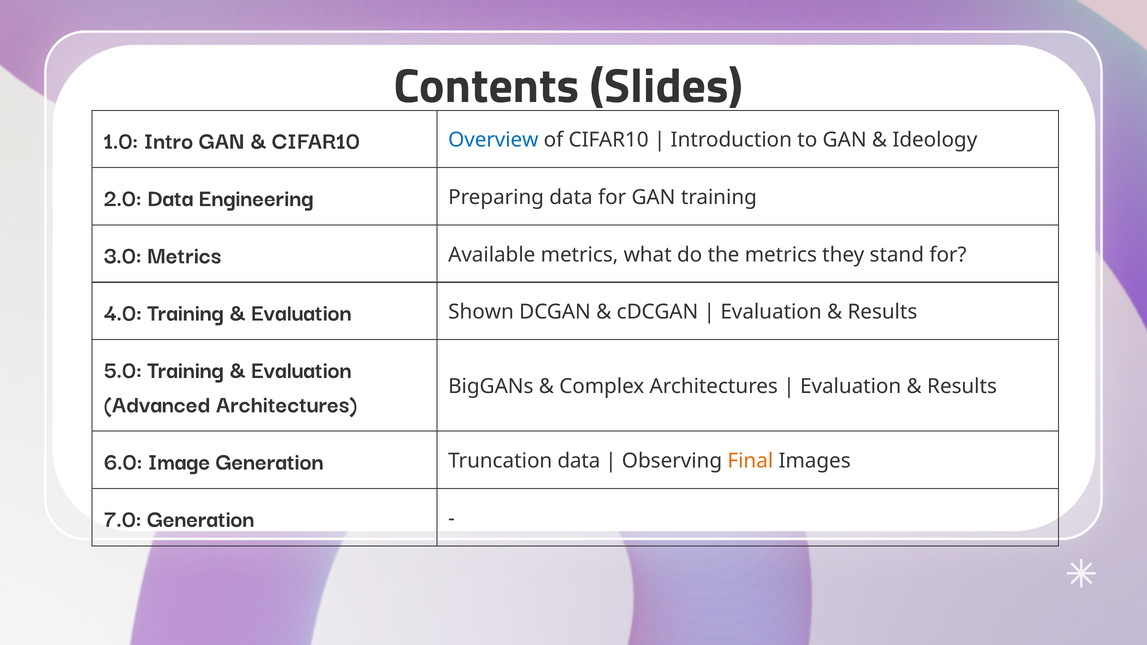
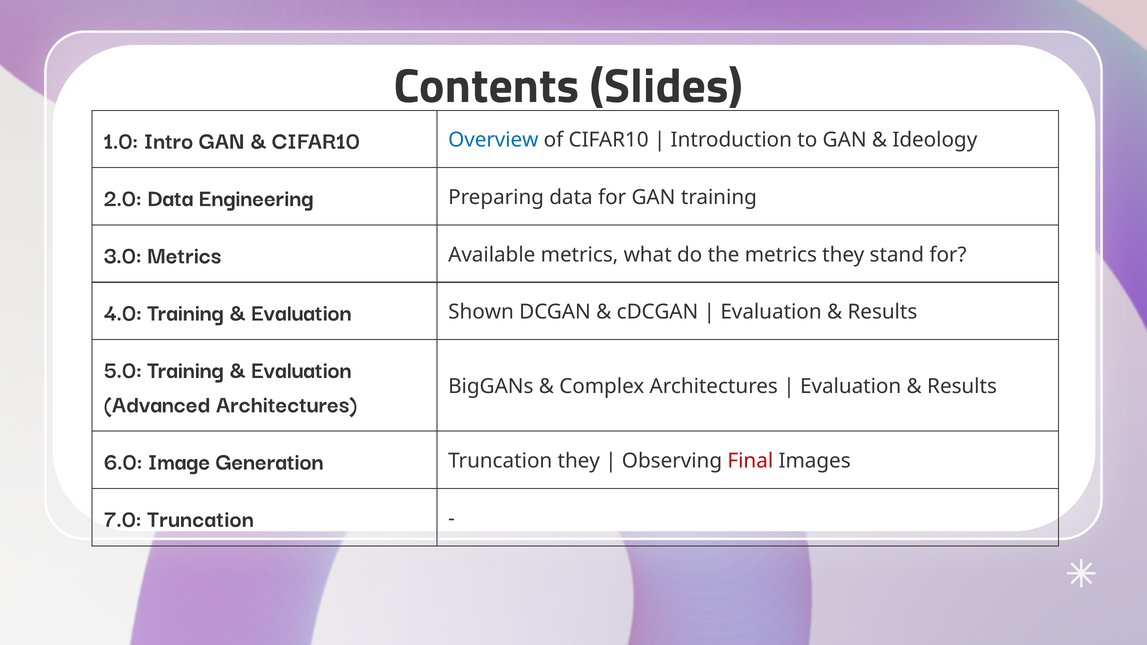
Truncation data: data -> they
Final colour: orange -> red
7.0 Generation: Generation -> Truncation
